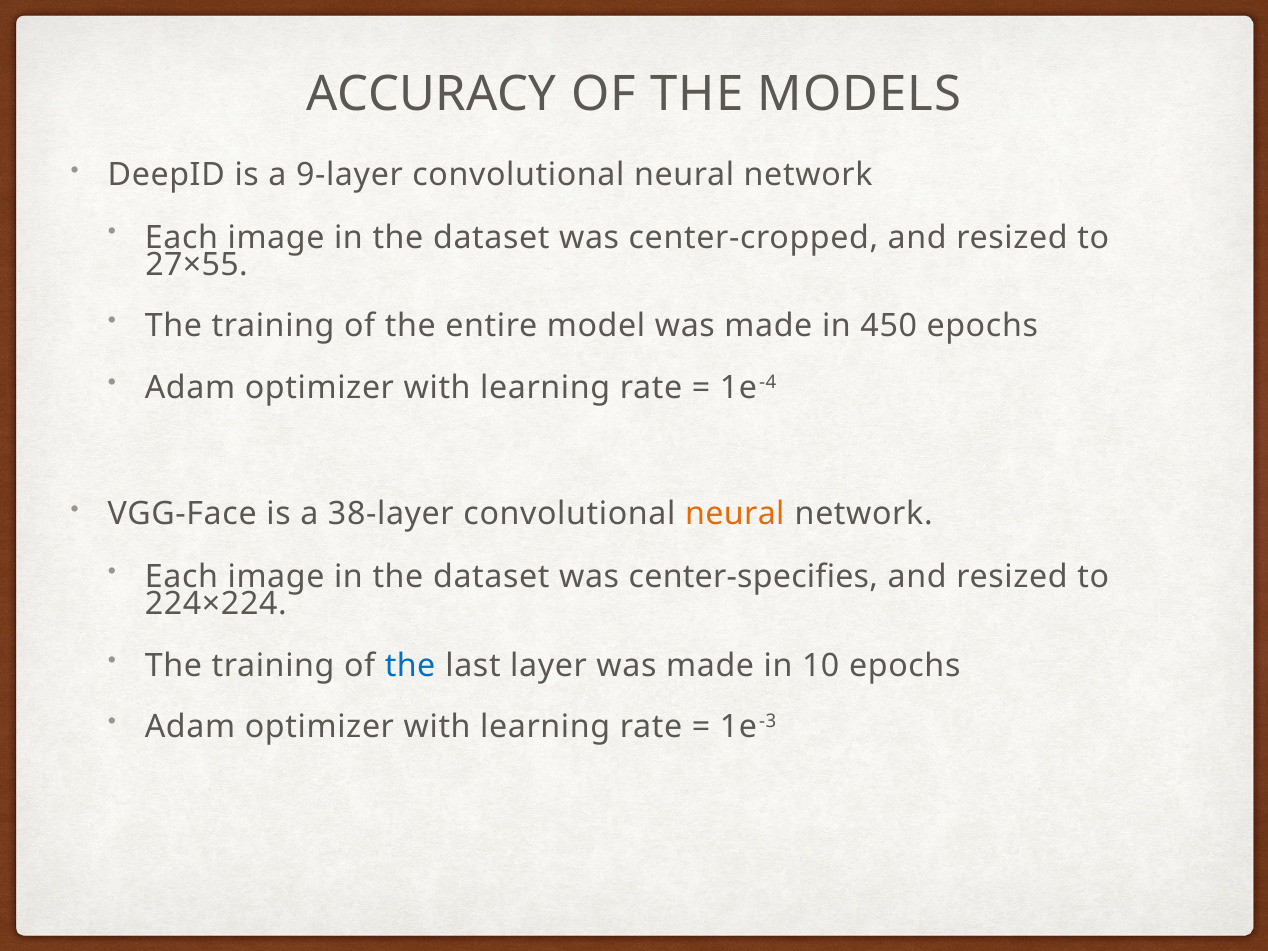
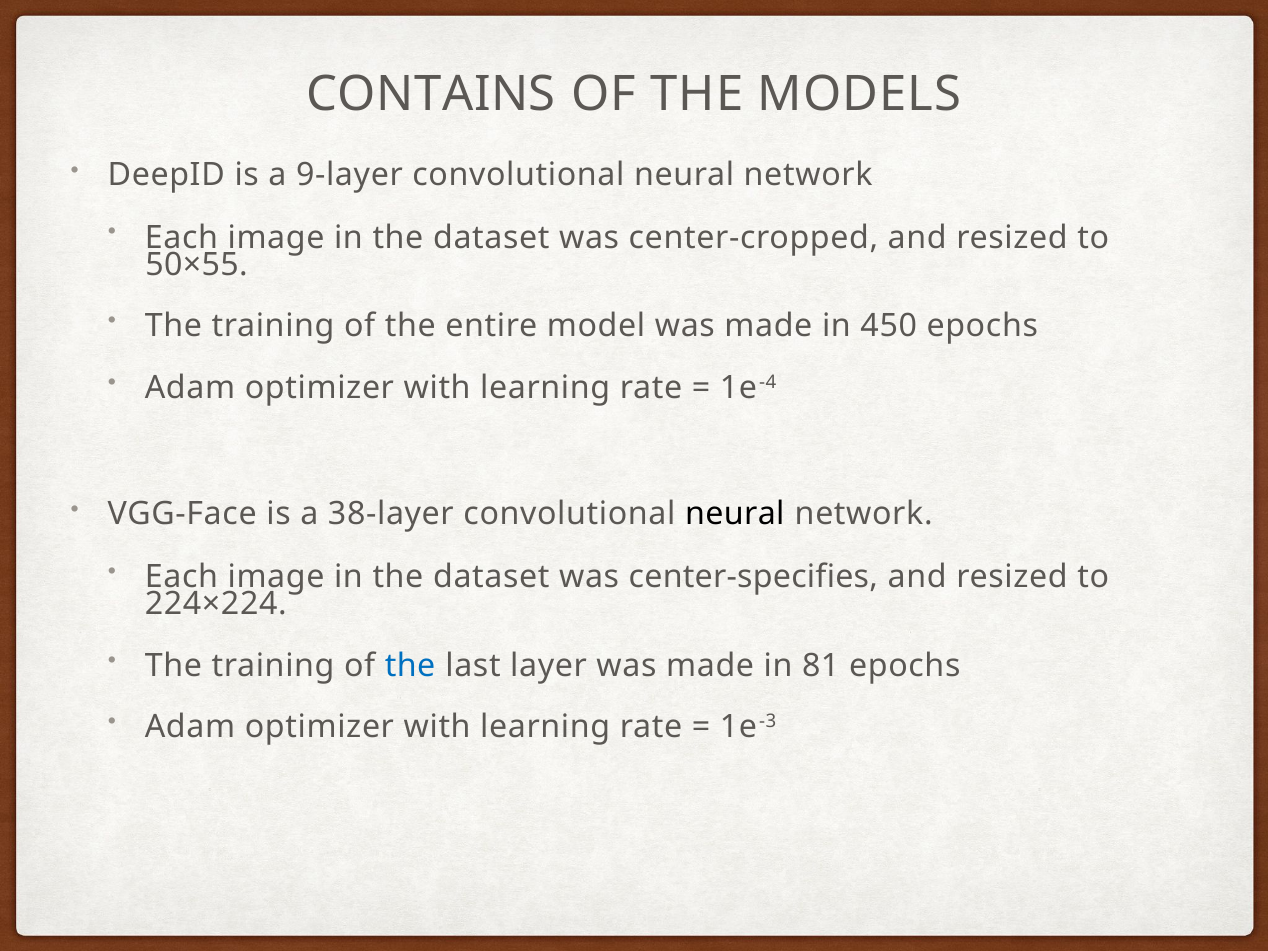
ACCURACY: ACCURACY -> CONTAINS
27×55: 27×55 -> 50×55
neural at (735, 514) colour: orange -> black
10: 10 -> 81
